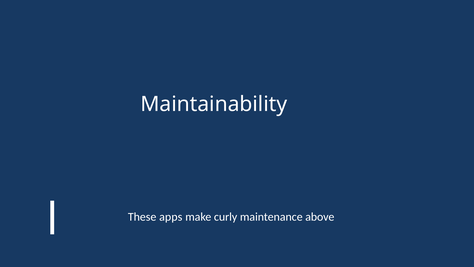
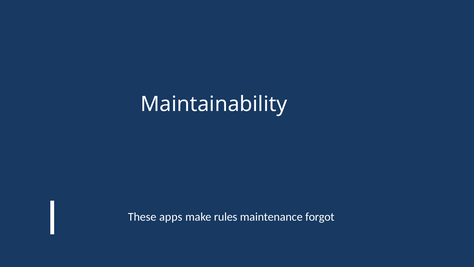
curly: curly -> rules
above: above -> forgot
